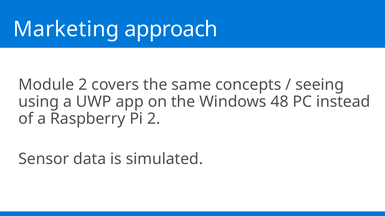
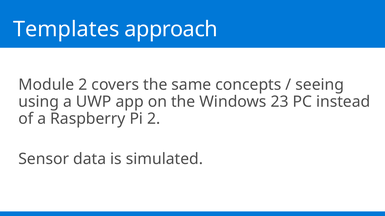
Marketing: Marketing -> Templates
48: 48 -> 23
